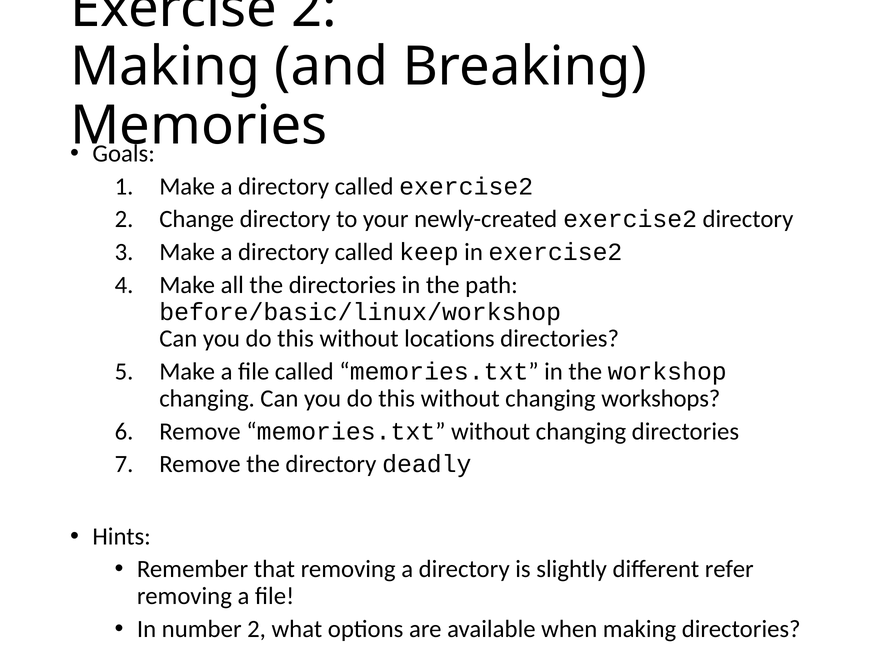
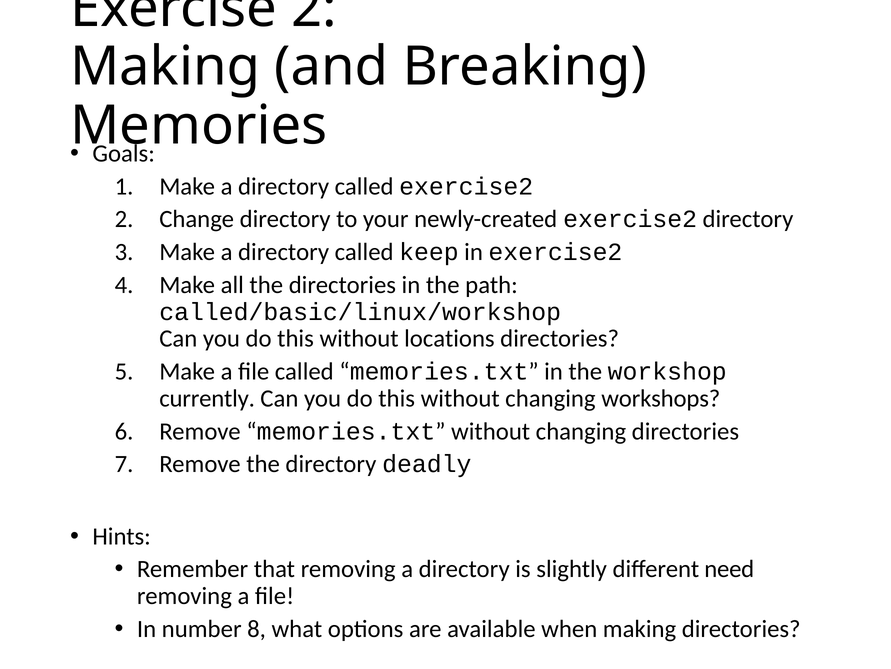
before/basic/linux/workshop: before/basic/linux/workshop -> called/basic/linux/workshop
changing at (207, 398): changing -> currently
refer: refer -> need
number 2: 2 -> 8
